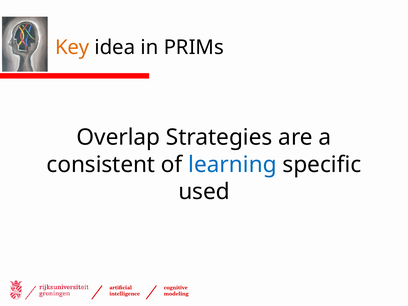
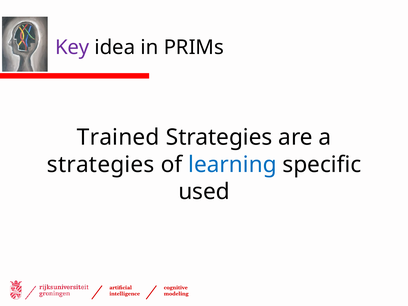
Key colour: orange -> purple
Overlap: Overlap -> Trained
consistent at (101, 165): consistent -> strategies
